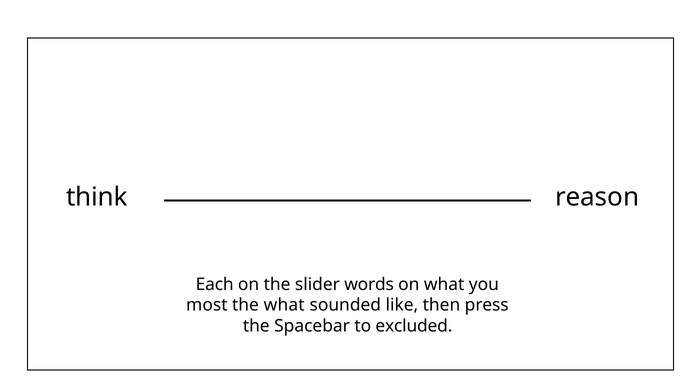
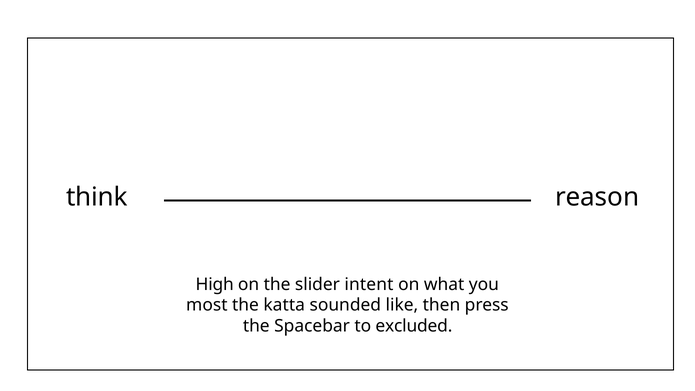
Each: Each -> High
words: words -> intent
the what: what -> katta
